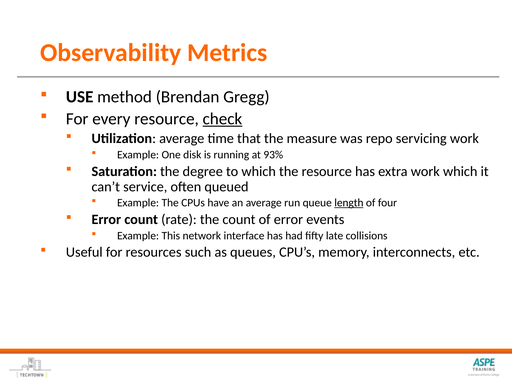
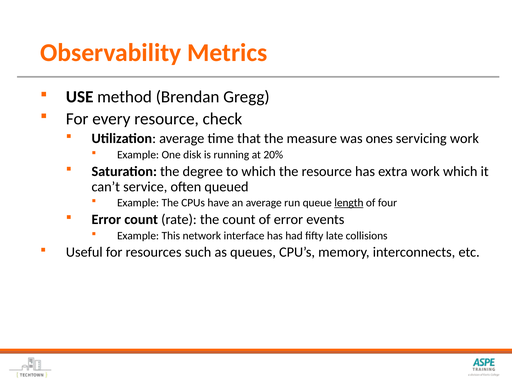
check underline: present -> none
repo: repo -> ones
93%: 93% -> 20%
